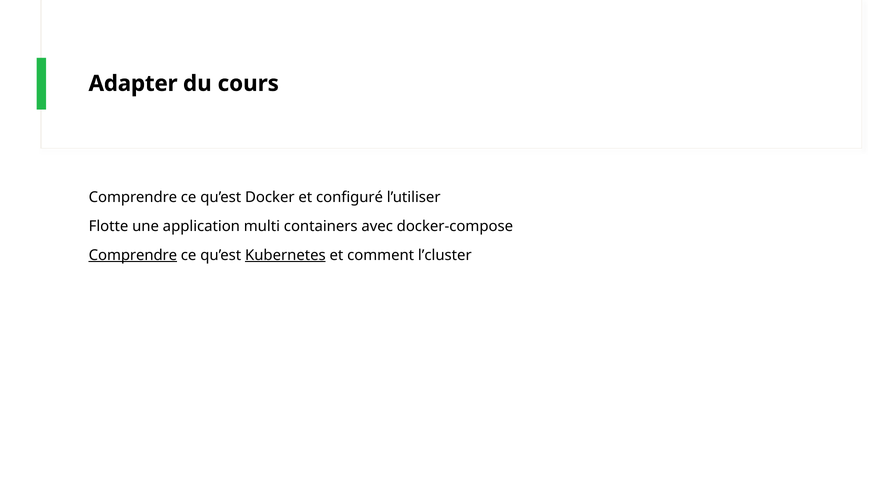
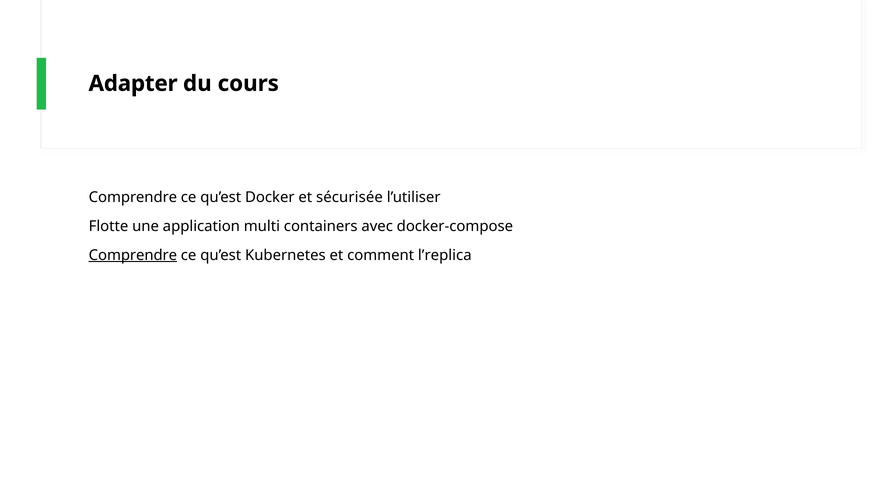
configuré: configuré -> sécurisée
Kubernetes underline: present -> none
l’cluster: l’cluster -> l’replica
